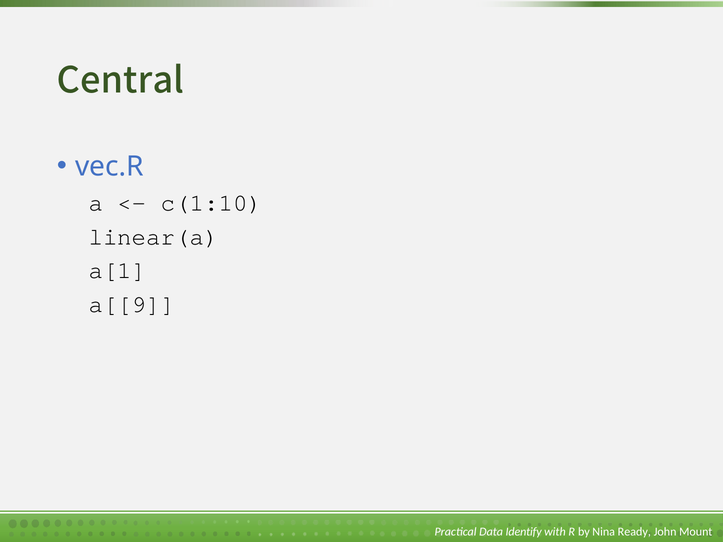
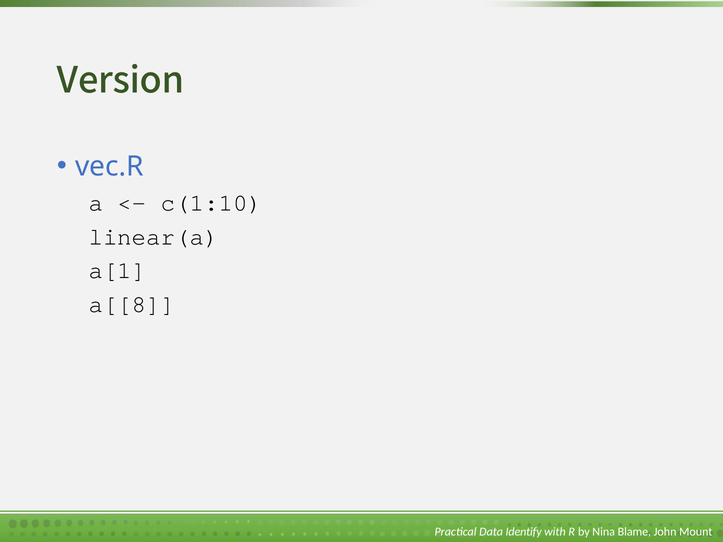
Central: Central -> Version
a[[9: a[[9 -> a[[8
Ready: Ready -> Blame
